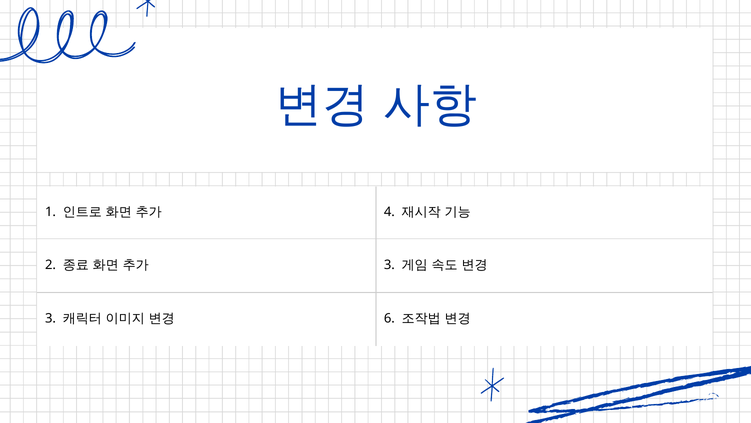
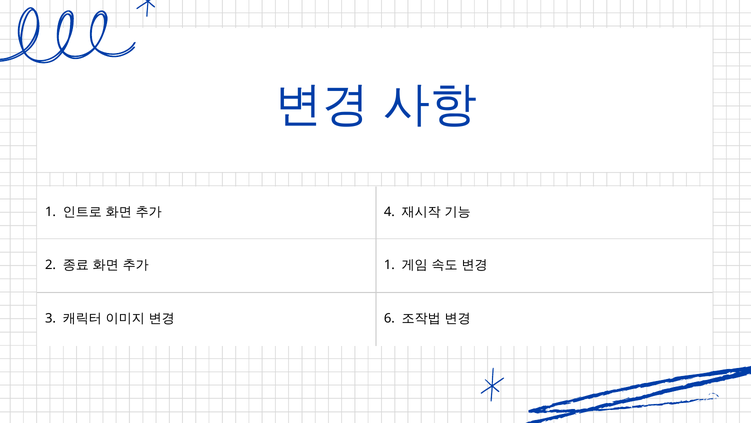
3 at (389, 264): 3 -> 1
